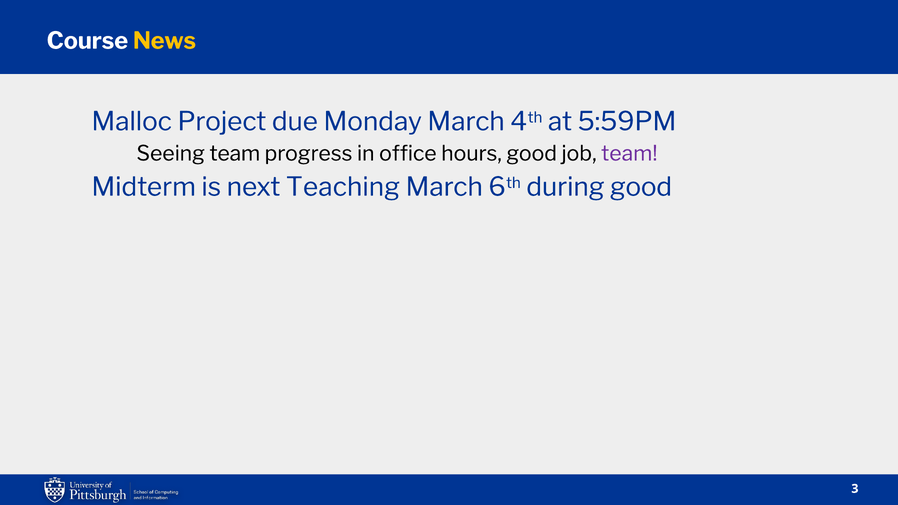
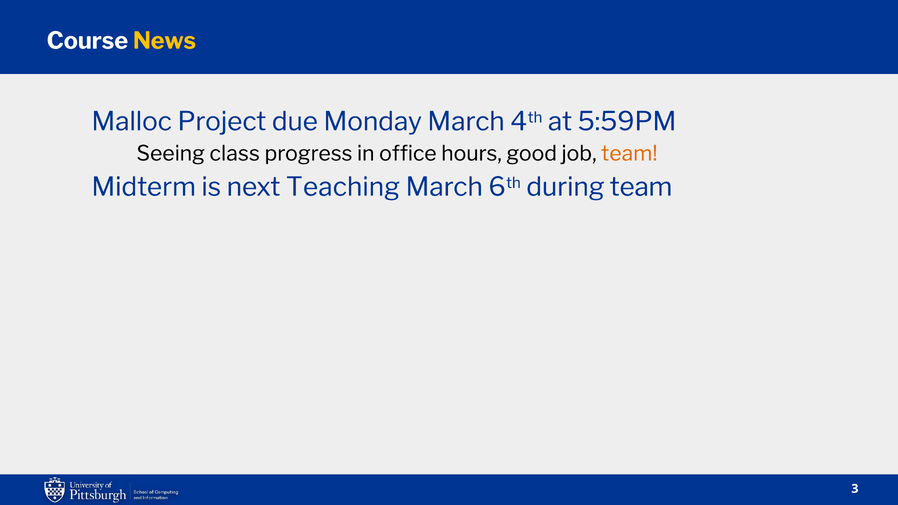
Seeing team: team -> class
team at (629, 154) colour: purple -> orange
during good: good -> team
